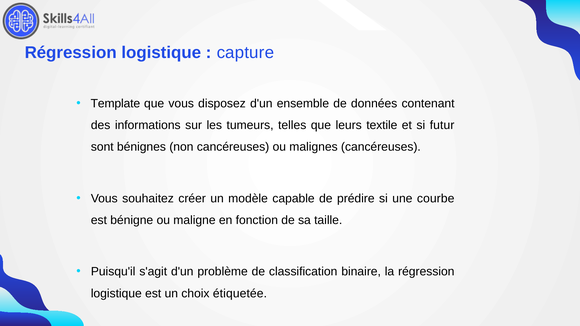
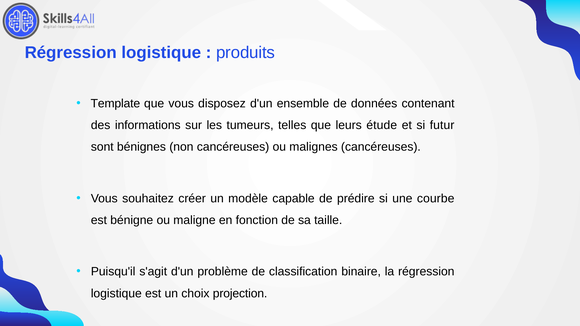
capture: capture -> produits
textile: textile -> étude
étiquetée: étiquetée -> projection
